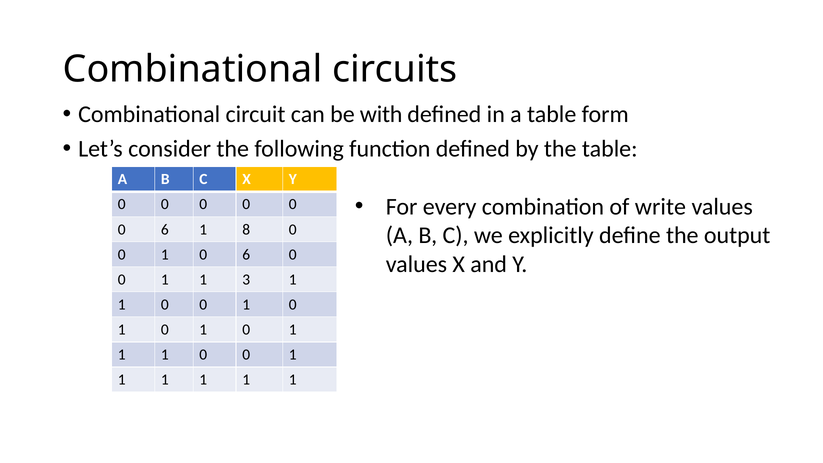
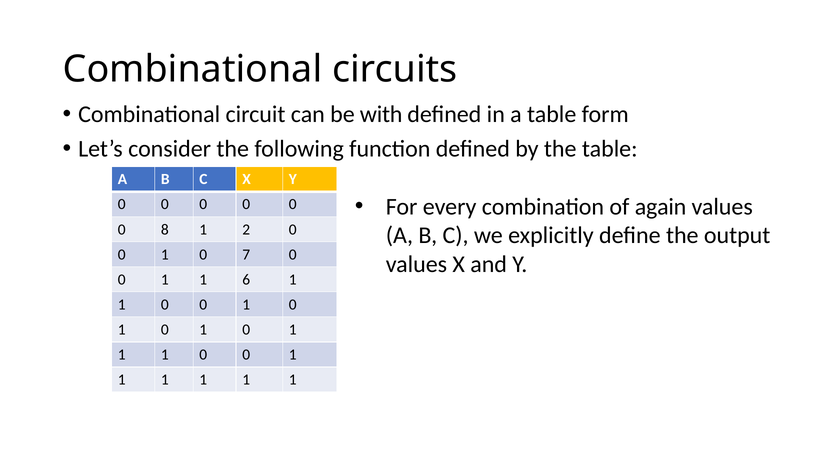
write: write -> again
6 at (165, 229): 6 -> 8
8: 8 -> 2
1 0 6: 6 -> 7
3: 3 -> 6
